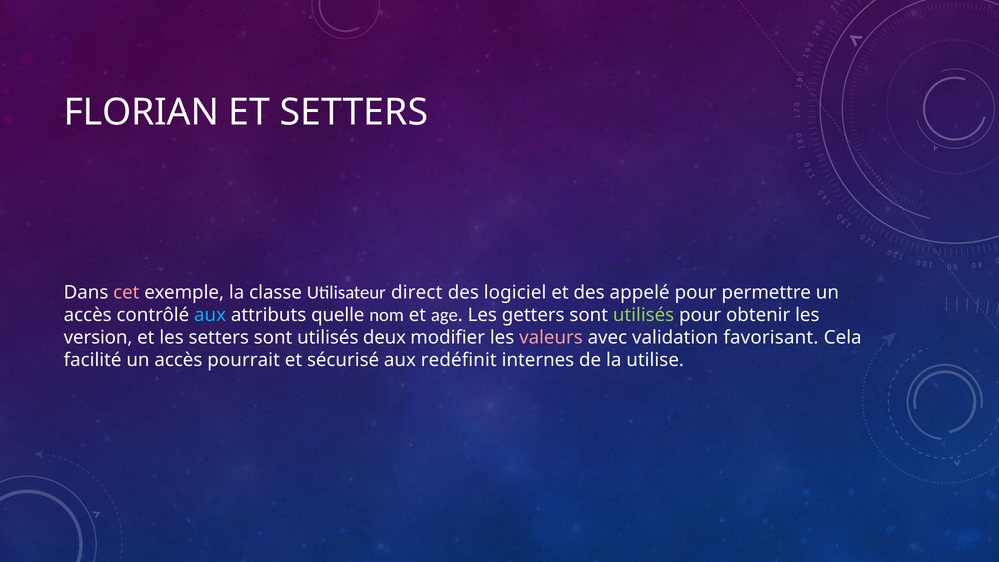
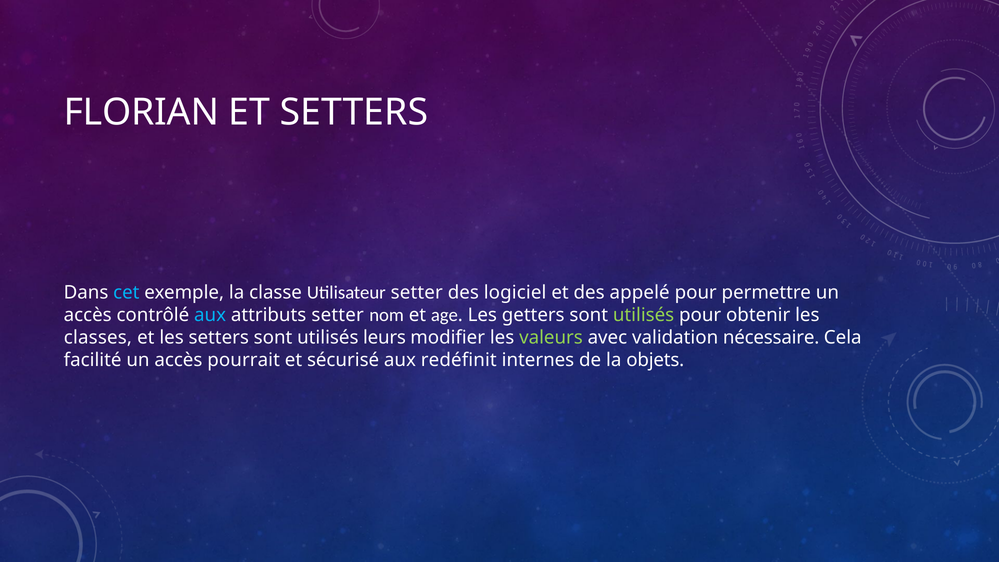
cet colour: pink -> light blue
Utilisateur direct: direct -> setter
attributs quelle: quelle -> setter
version: version -> classes
deux: deux -> leurs
valeurs colour: pink -> light green
favorisant: favorisant -> nécessaire
utilise: utilise -> objets
